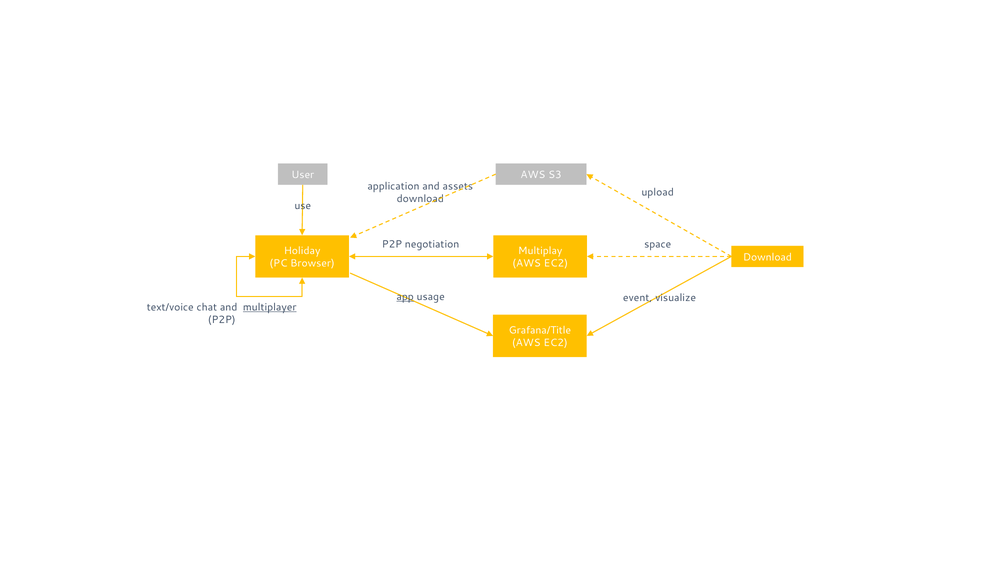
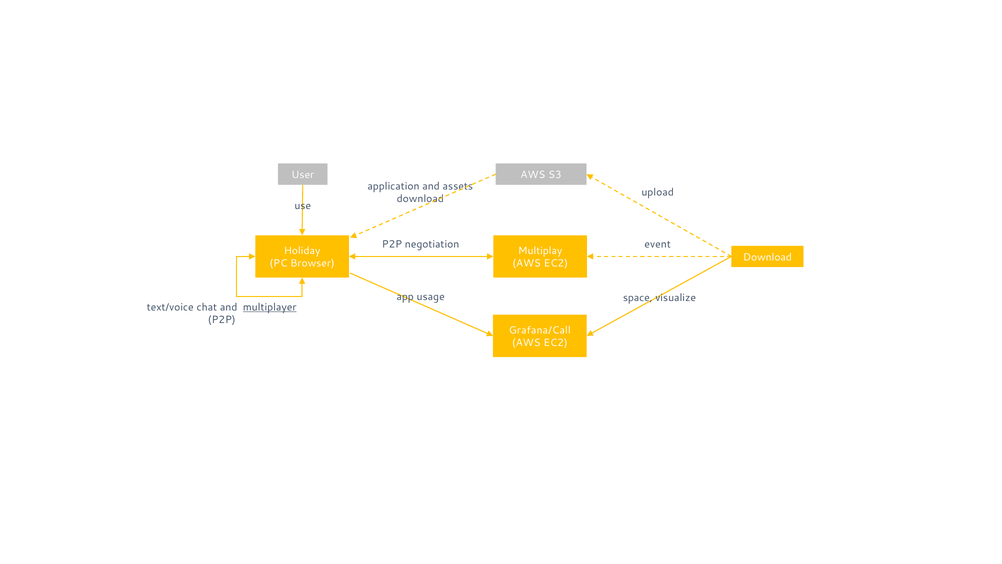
space: space -> event
app underline: present -> none
event: event -> space
Grafana/Title: Grafana/Title -> Grafana/Call
